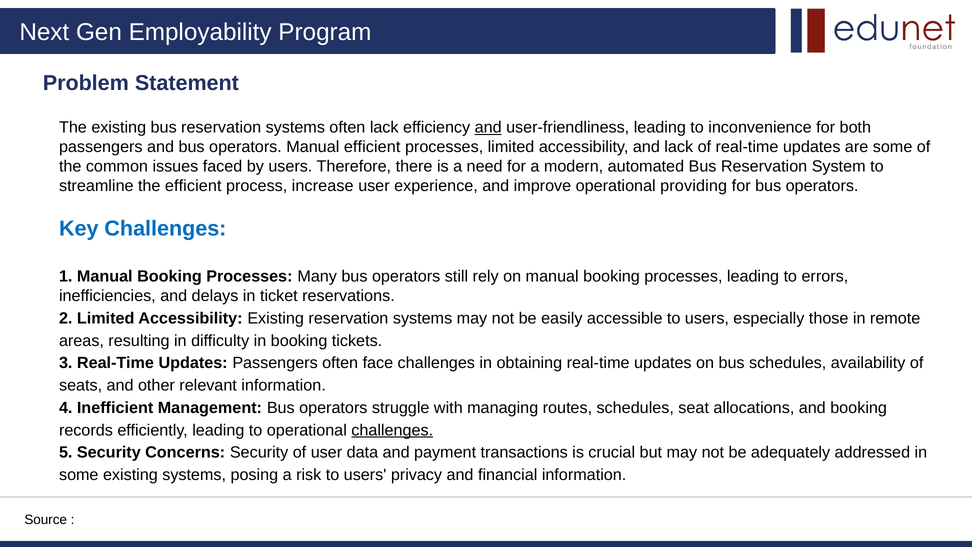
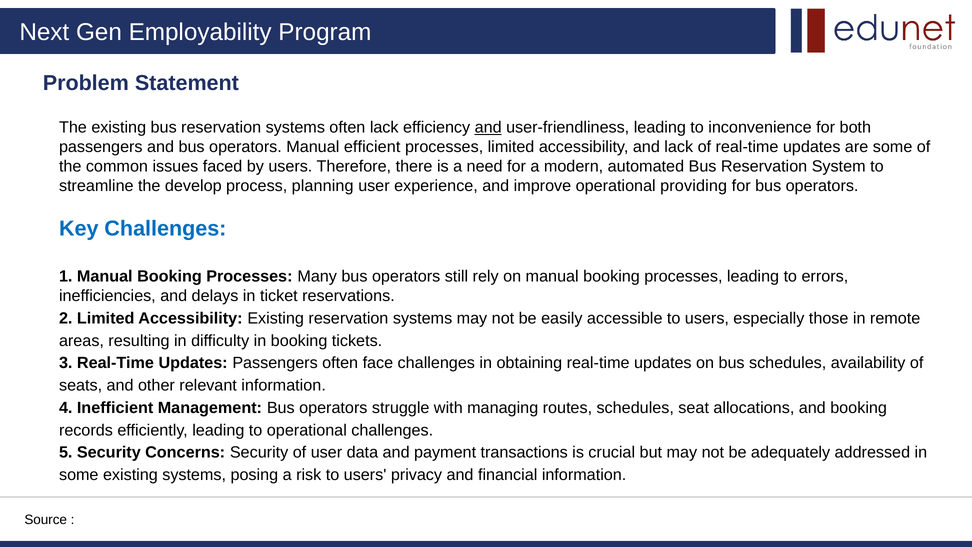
the efficient: efficient -> develop
increase: increase -> planning
challenges at (392, 430) underline: present -> none
